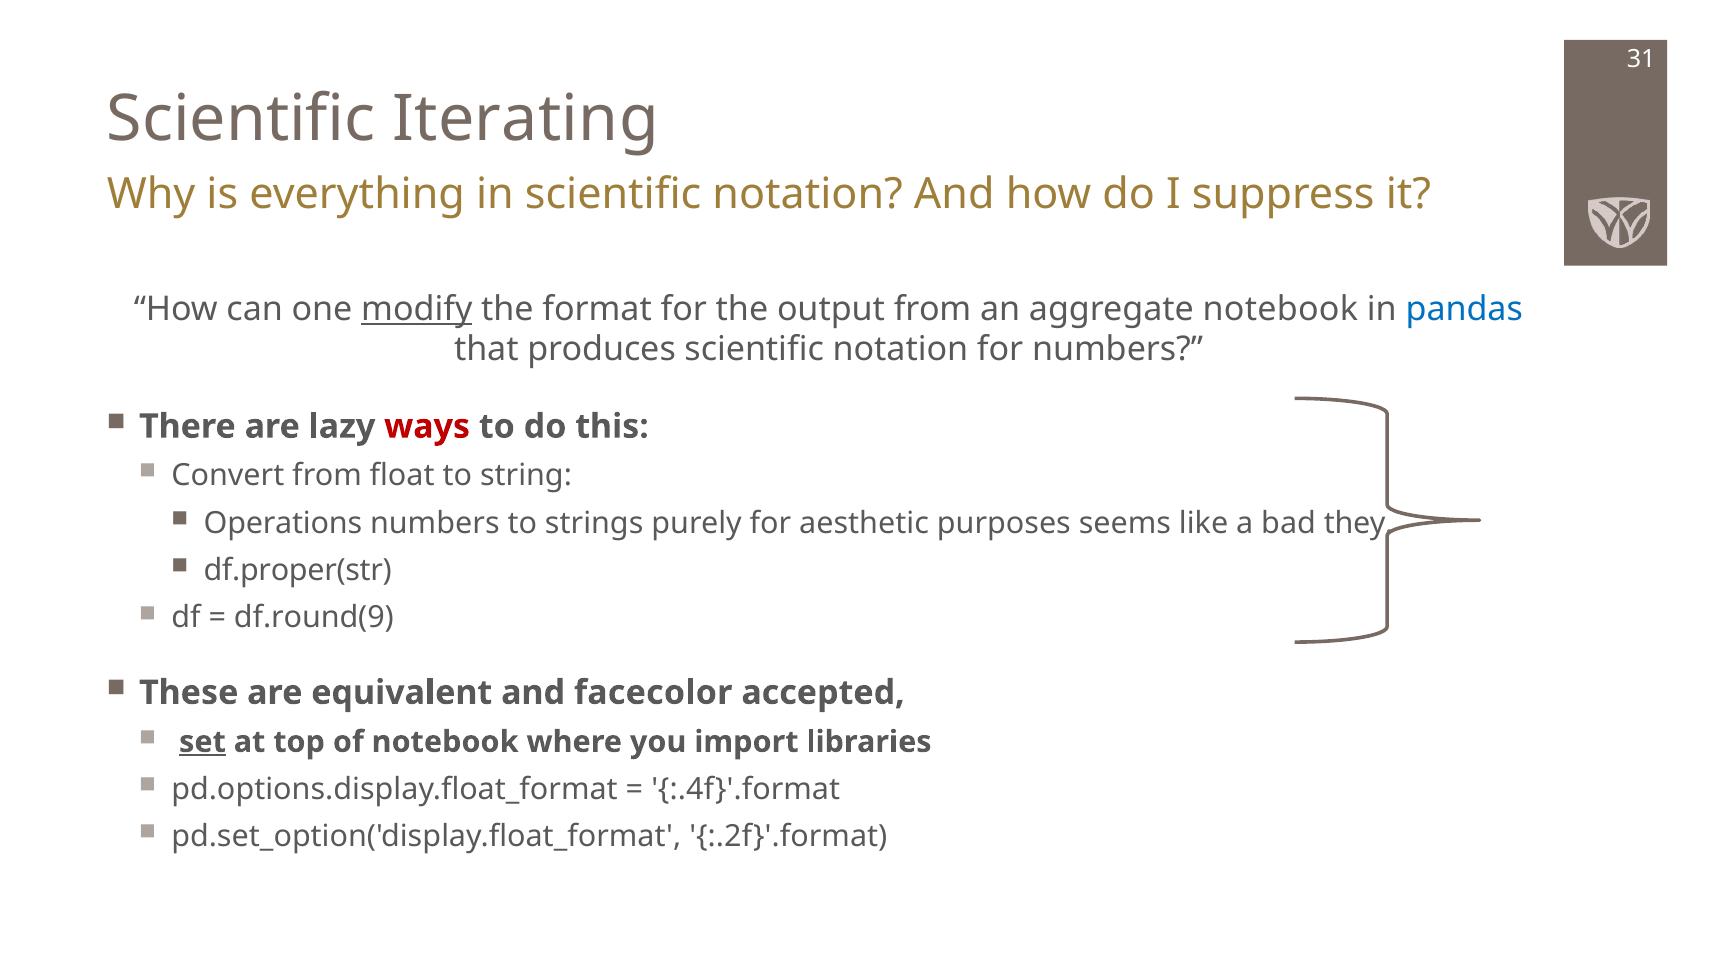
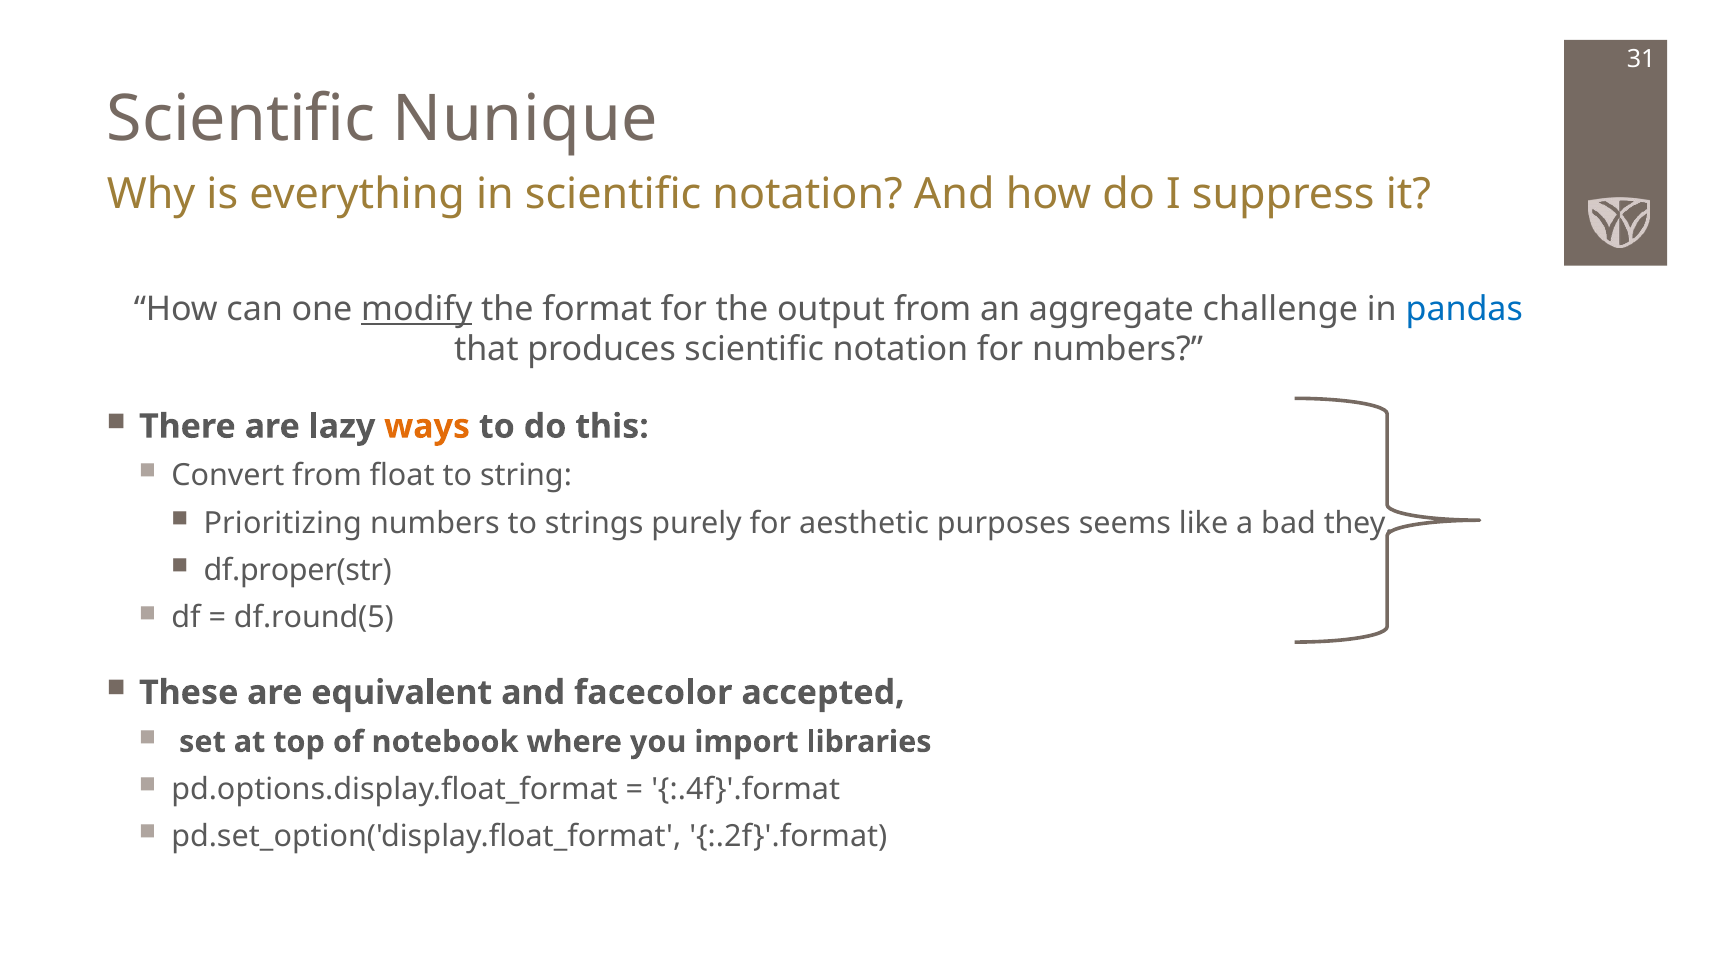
Iterating: Iterating -> Nunique
aggregate notebook: notebook -> challenge
ways colour: red -> orange
Operations: Operations -> Prioritizing
df.round(9: df.round(9 -> df.round(5
set underline: present -> none
